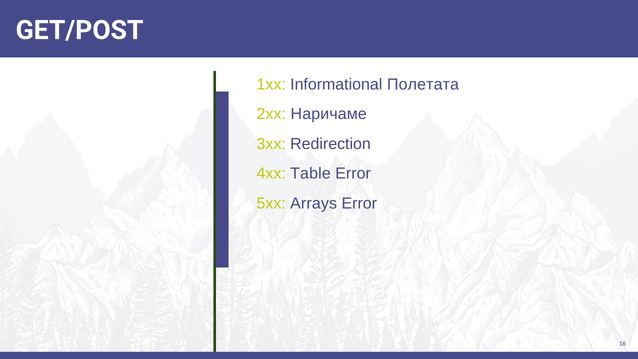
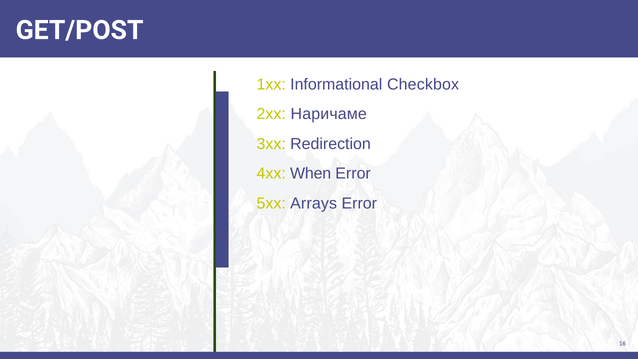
Полетата: Полетата -> Checkbox
Table: Table -> When
